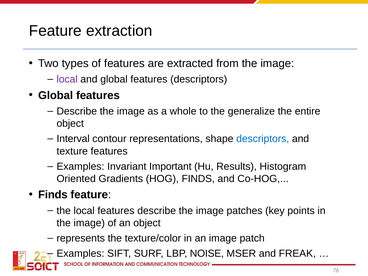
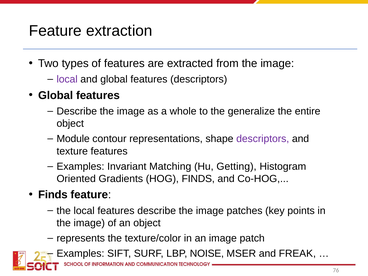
Interval: Interval -> Module
descriptors at (263, 139) colour: blue -> purple
Important: Important -> Matching
Results: Results -> Getting
